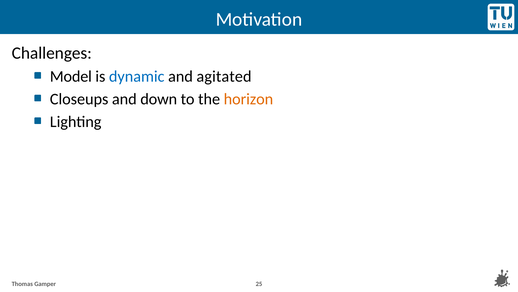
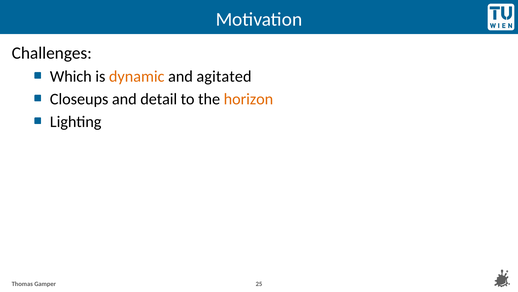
Model: Model -> Which
dynamic colour: blue -> orange
down: down -> detail
